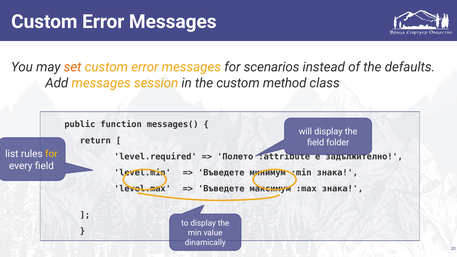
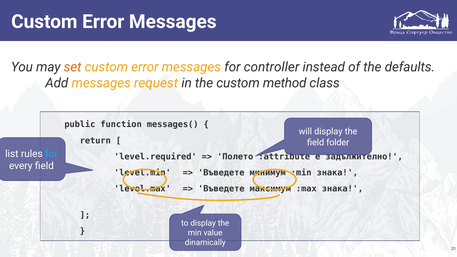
scenarios: scenarios -> controller
session: session -> request
for at (51, 154) colour: yellow -> light blue
